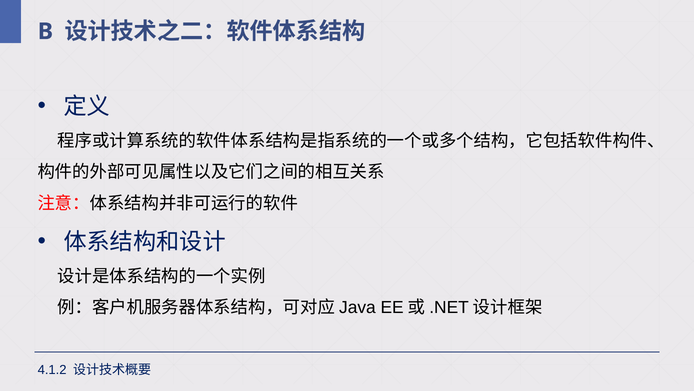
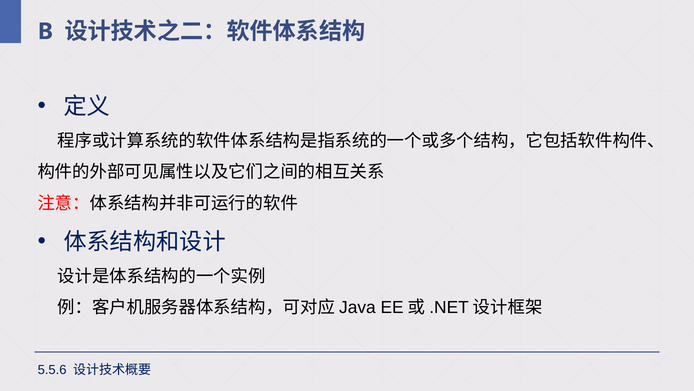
4.1.2: 4.1.2 -> 5.5.6
